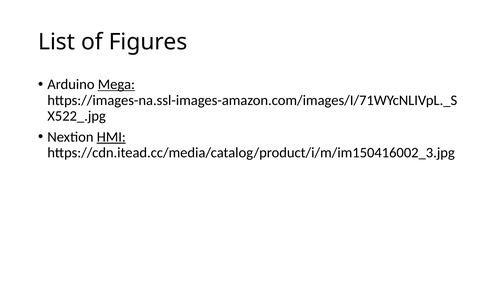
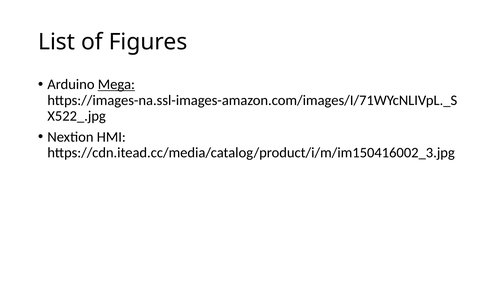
HMI underline: present -> none
